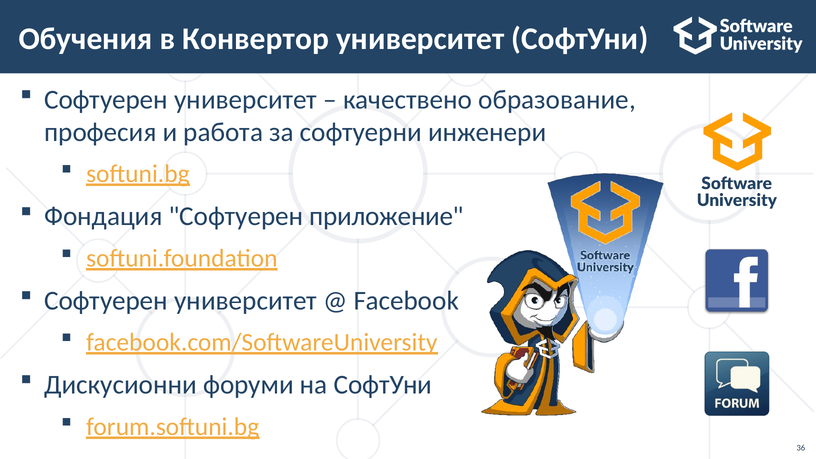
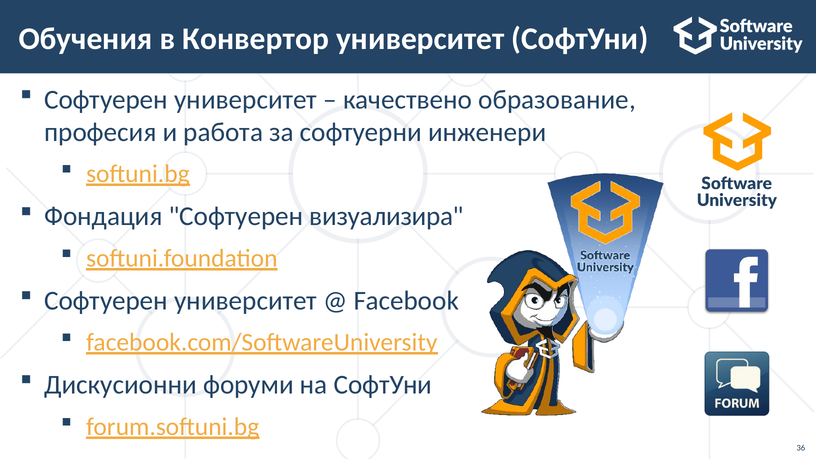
приложение: приложение -> визуализира
